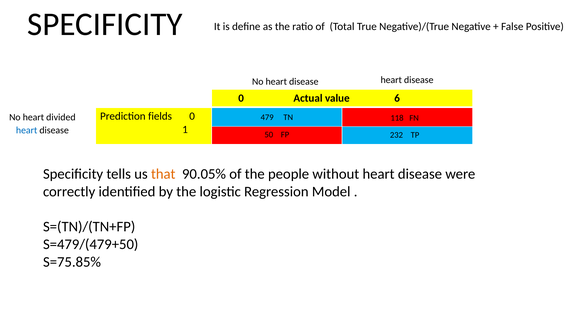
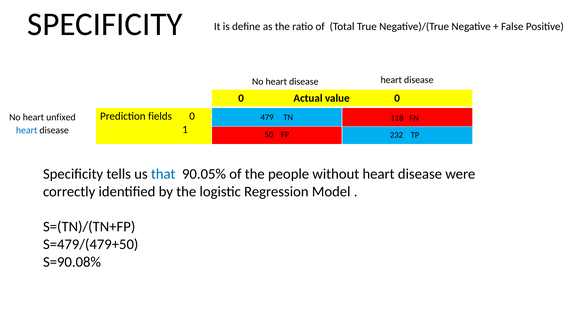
value 6: 6 -> 0
divided: divided -> unfixed
that colour: orange -> blue
S=75.85%: S=75.85% -> S=90.08%
